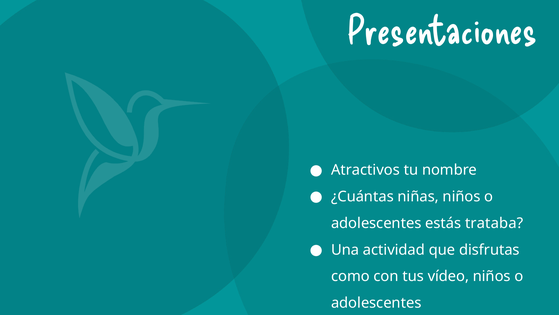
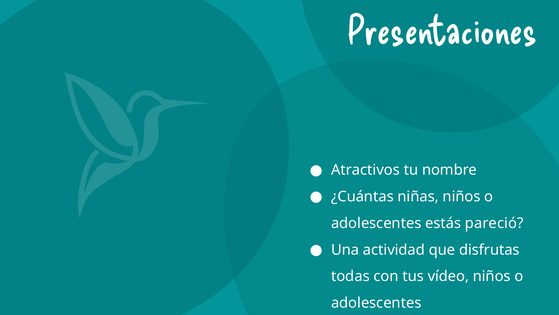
trataba: trataba -> pareció
como: como -> todas
